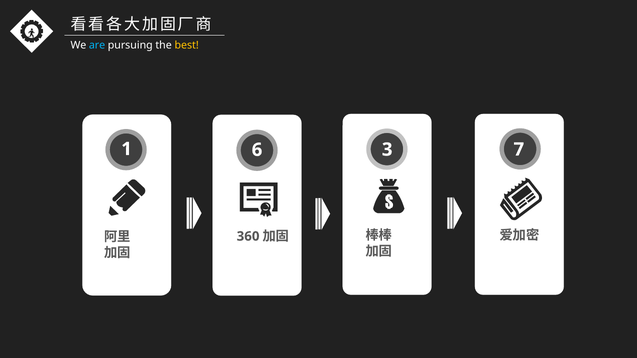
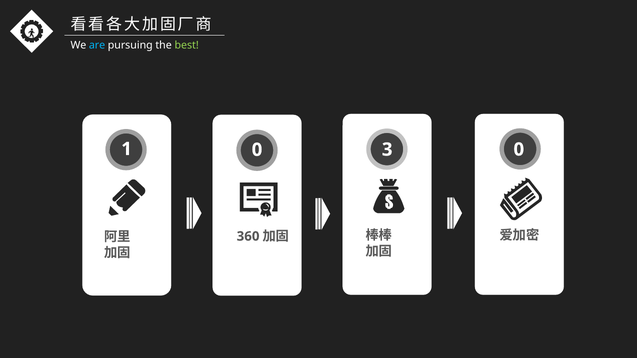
best colour: yellow -> light green
1 6: 6 -> 0
3 7: 7 -> 0
